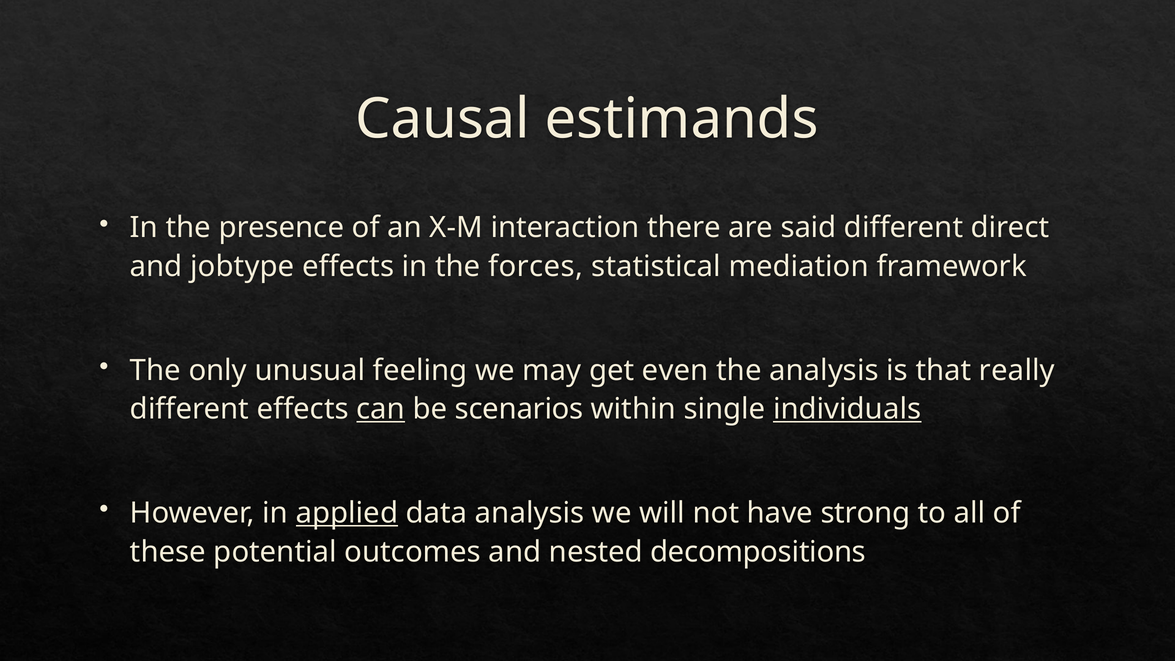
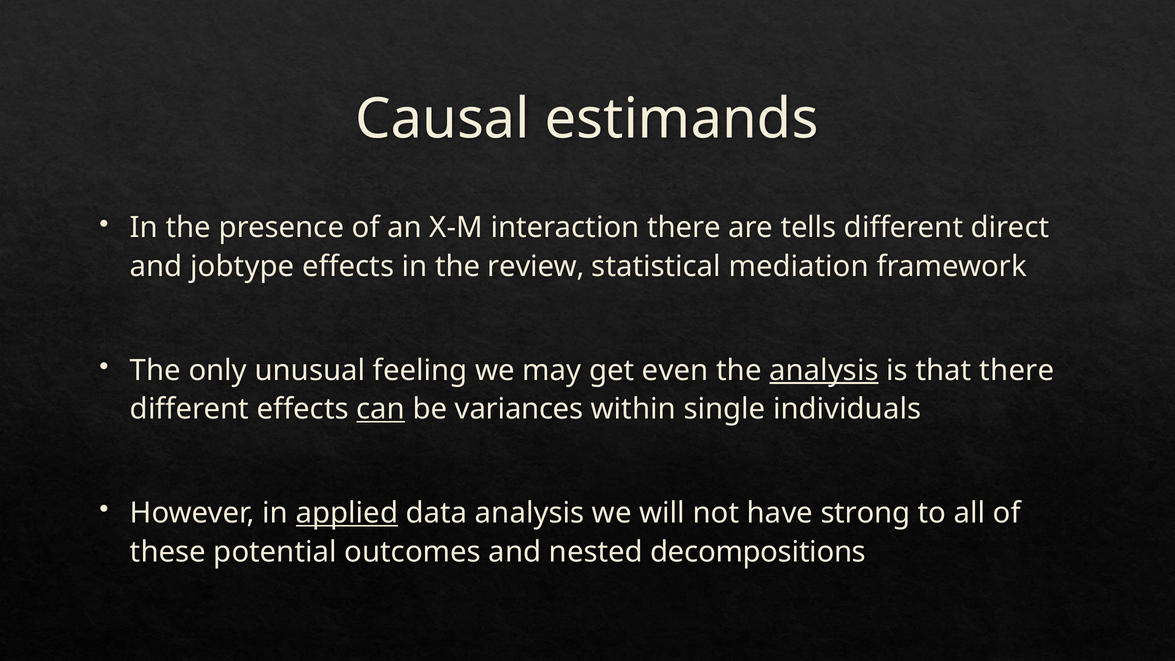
said: said -> tells
forces: forces -> review
analysis at (824, 370) underline: none -> present
that really: really -> there
scenarios: scenarios -> variances
individuals underline: present -> none
